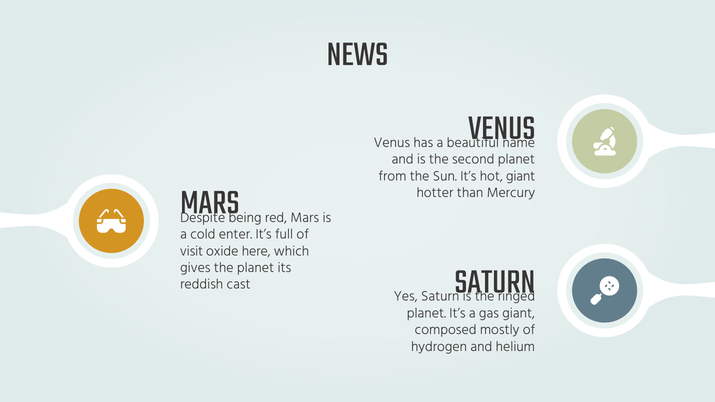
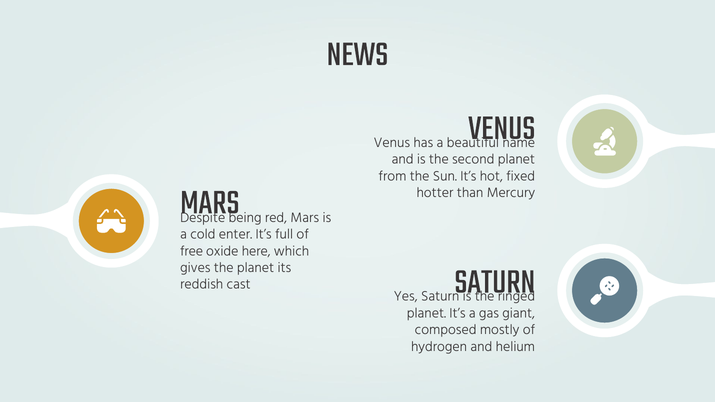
hot giant: giant -> fixed
visit: visit -> free
